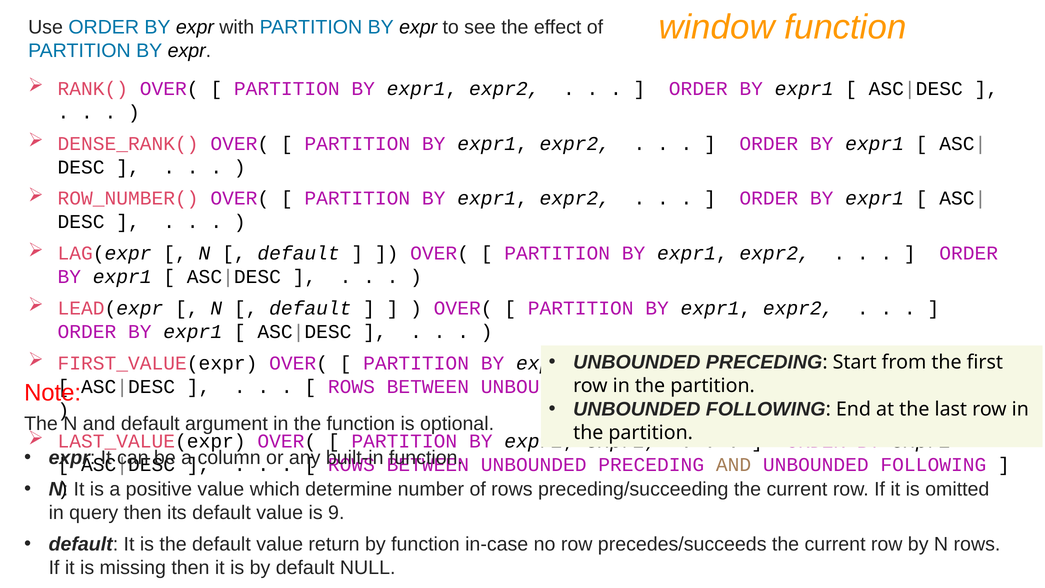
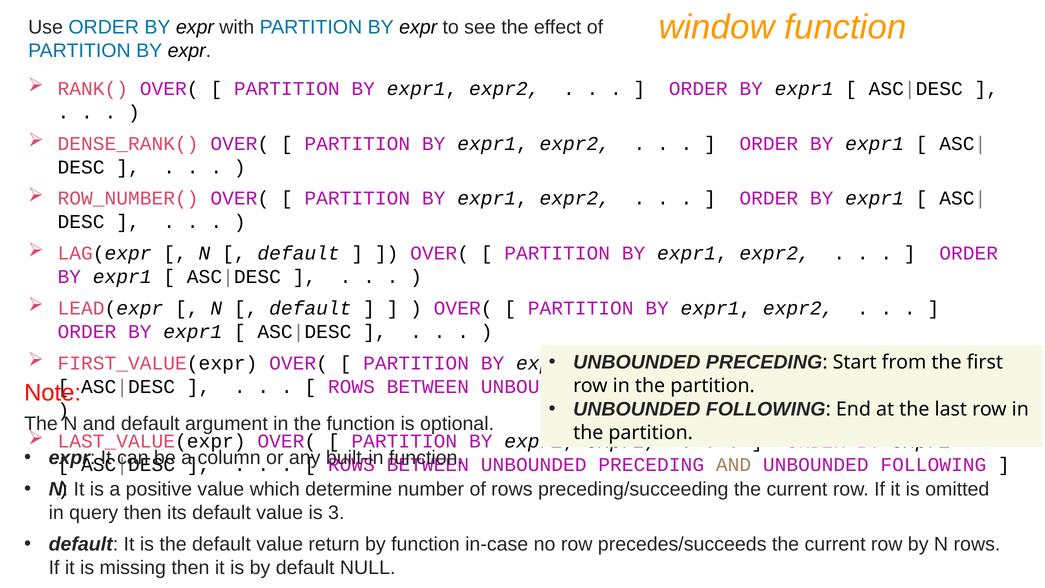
9: 9 -> 3
